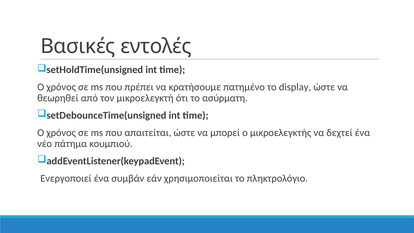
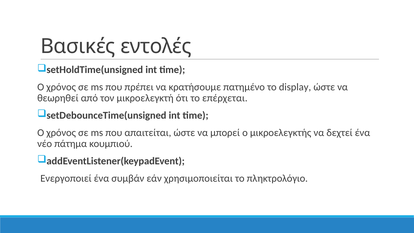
ασύρματη: ασύρματη -> επέρχεται
